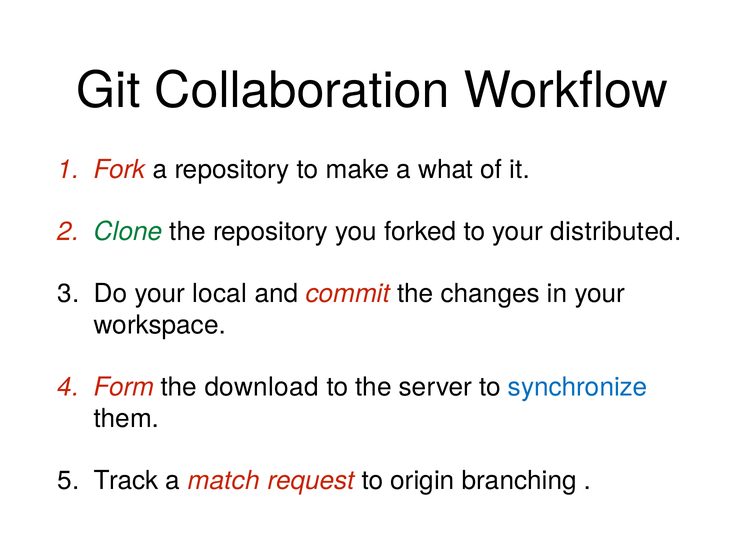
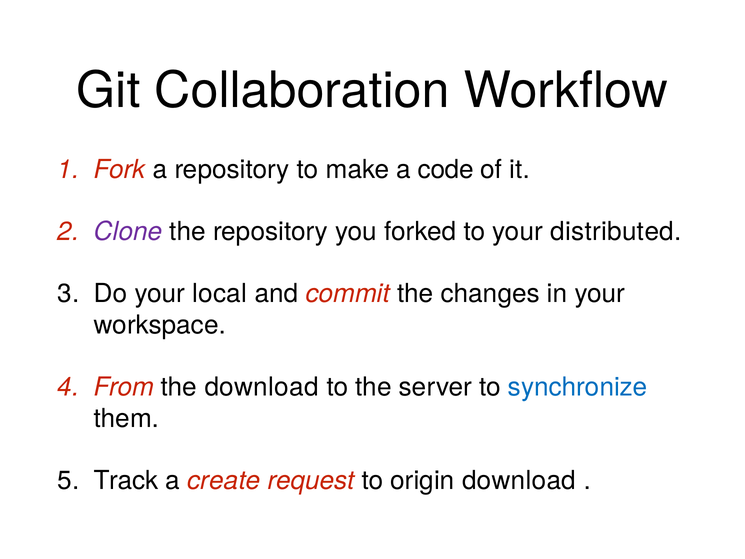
what: what -> code
Clone colour: green -> purple
Form: Form -> From
match: match -> create
origin branching: branching -> download
